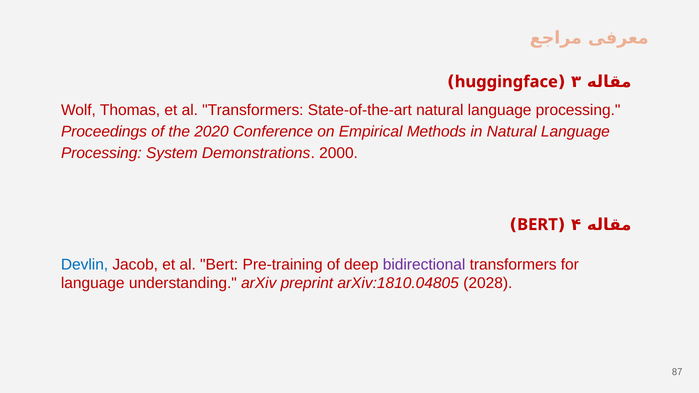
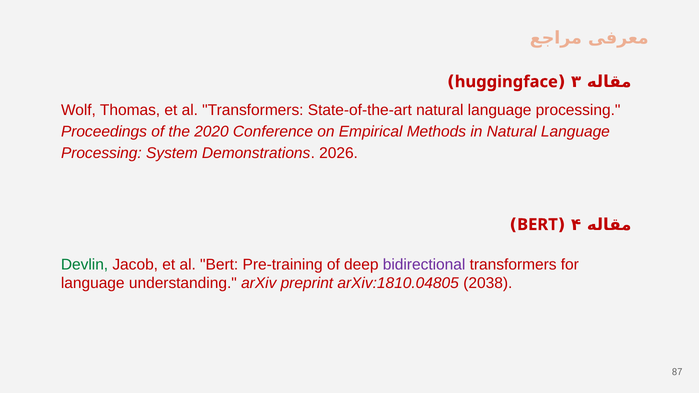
2000: 2000 -> 2026
Devlin colour: blue -> green
2028: 2028 -> 2038
